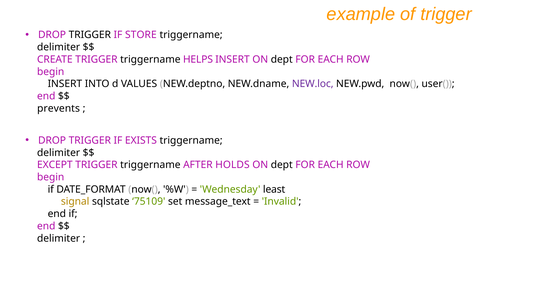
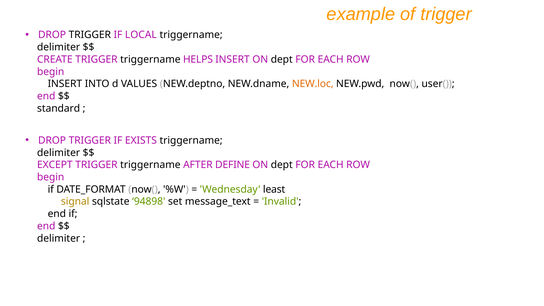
STORE: STORE -> LOCAL
NEW.loc colour: purple -> orange
prevents: prevents -> standard
HOLDS: HOLDS -> DEFINE
75109: 75109 -> 94898
